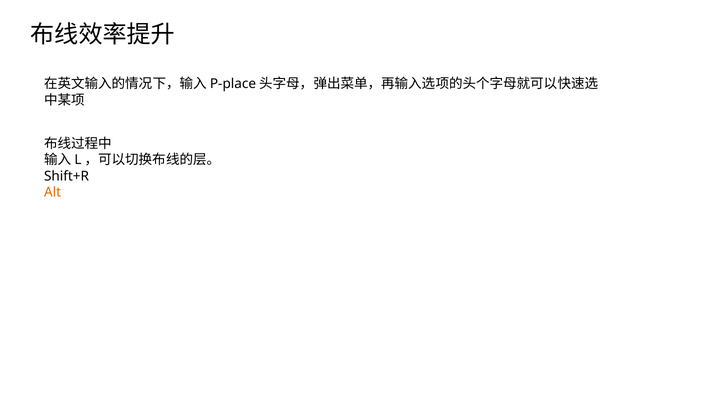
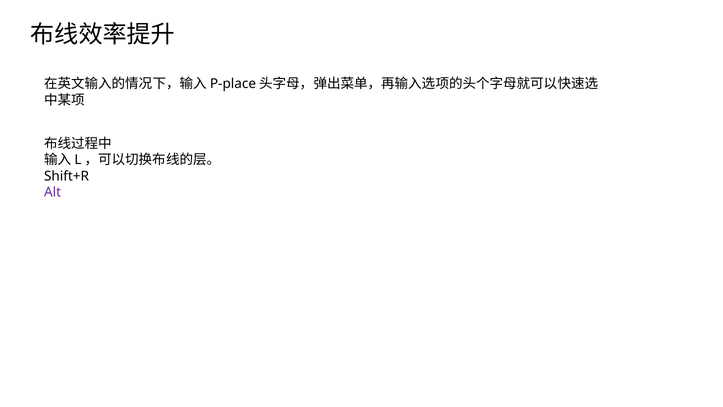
Alt colour: orange -> purple
